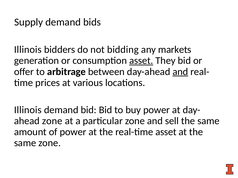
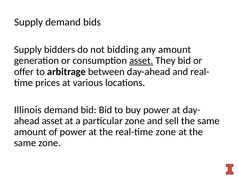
Illinois at (28, 50): Illinois -> Supply
any markets: markets -> amount
and at (180, 72) underline: present -> none
zone at (52, 121): zone -> asset
real-time asset: asset -> zone
